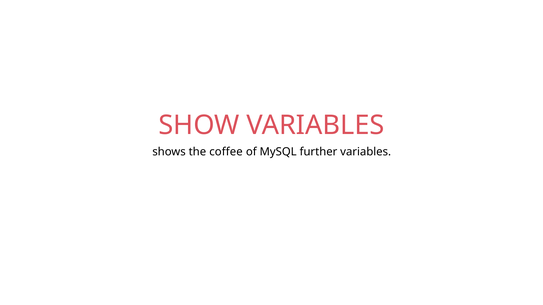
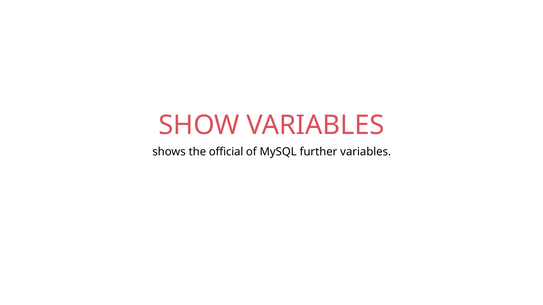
coffee: coffee -> official
